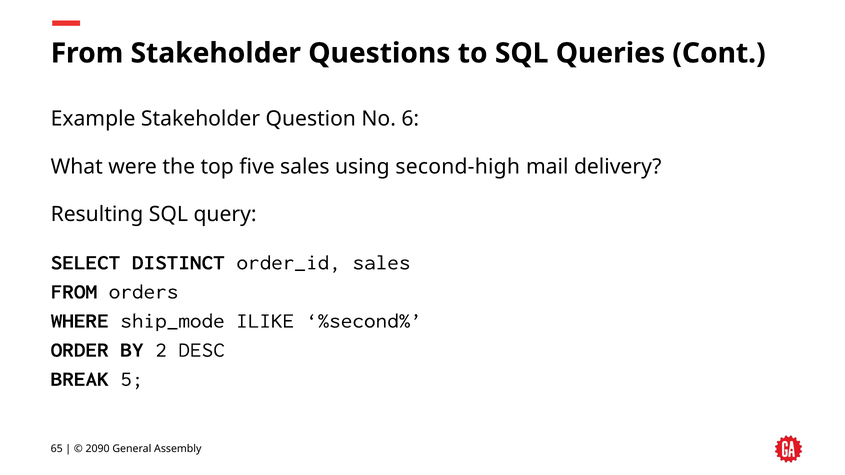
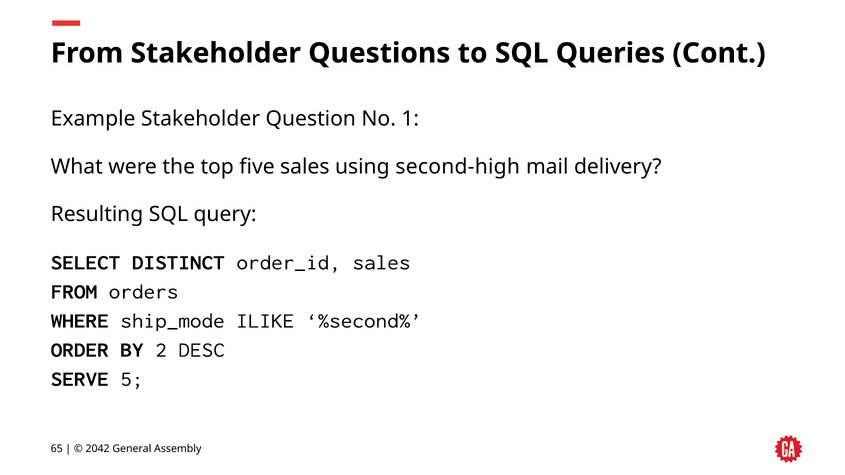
6: 6 -> 1
BREAK: BREAK -> SERVE
2090: 2090 -> 2042
